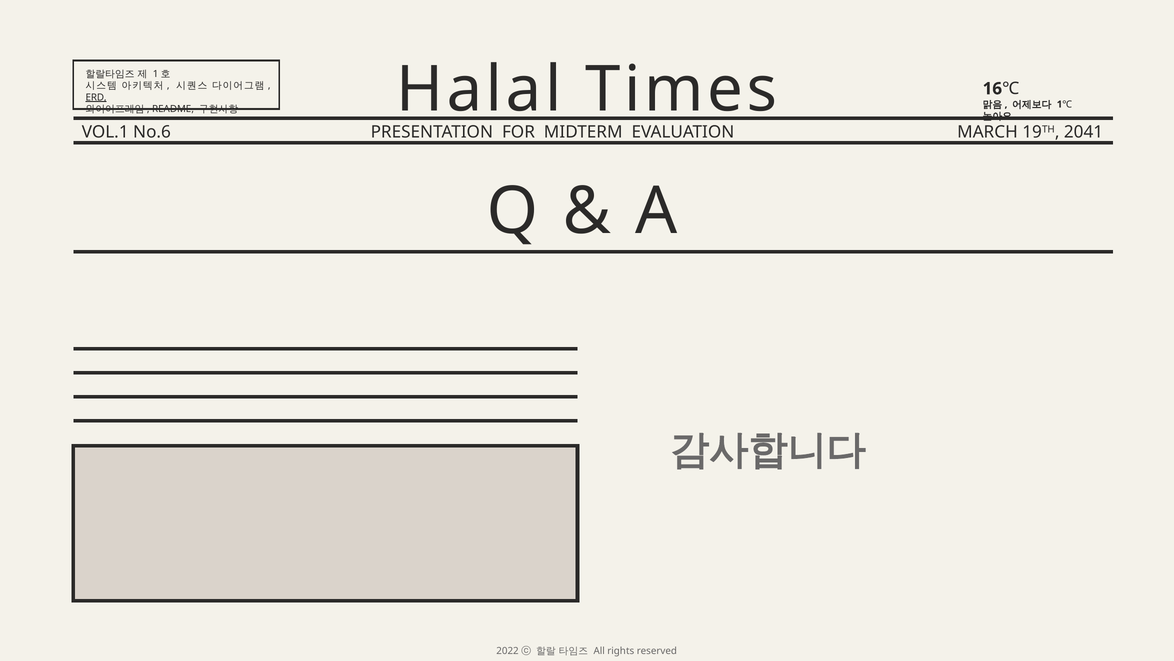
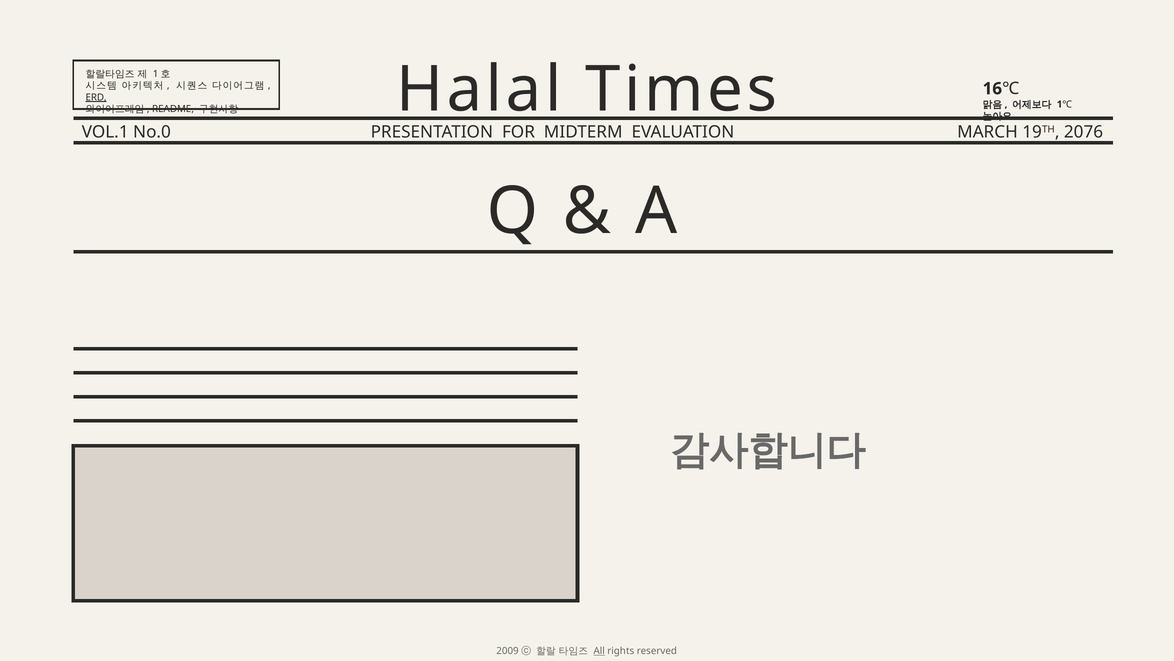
No.6: No.6 -> No.0
2041: 2041 -> 2076
2022: 2022 -> 2009
All underline: none -> present
